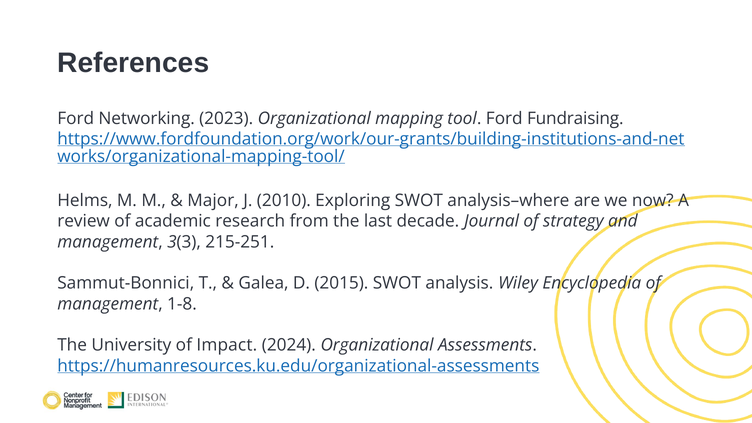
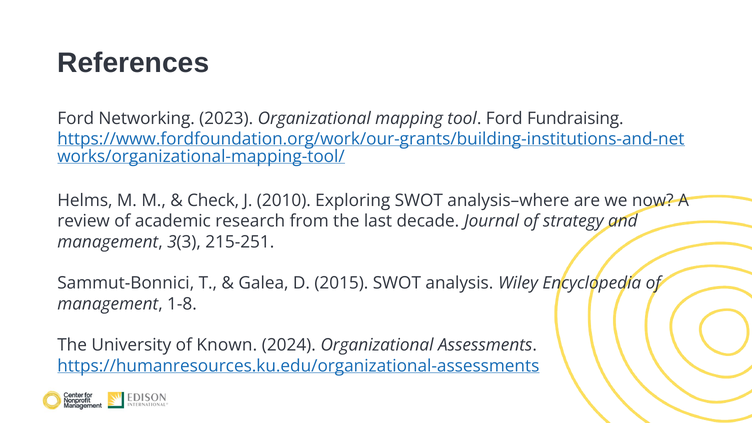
Major: Major -> Check
Impact: Impact -> Known
